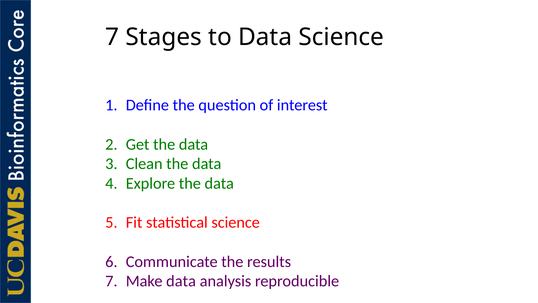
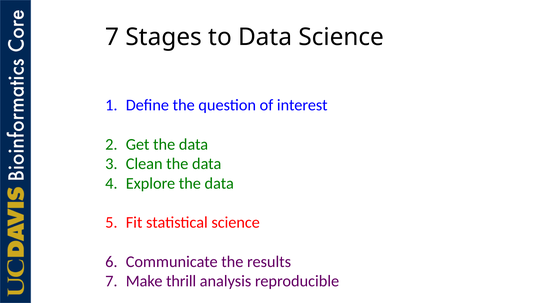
Make data: data -> thrill
